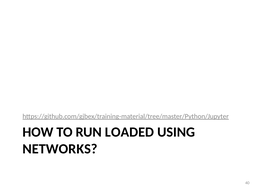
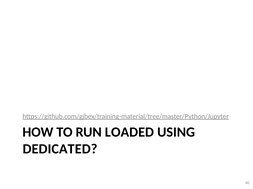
NETWORKS: NETWORKS -> DEDICATED
